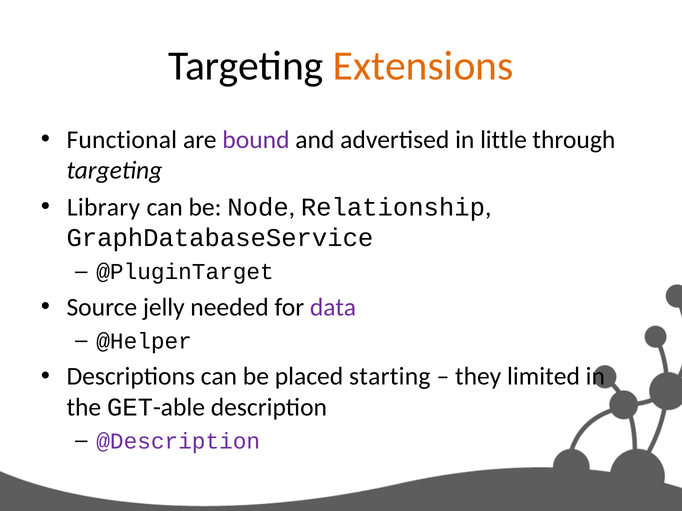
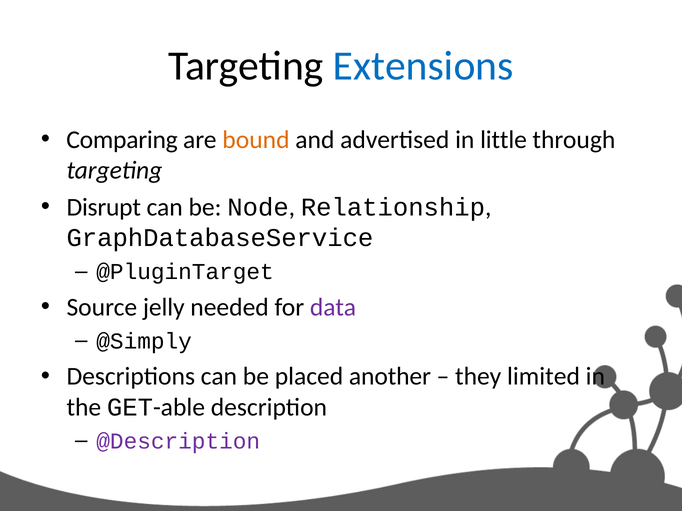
Extensions colour: orange -> blue
Functional: Functional -> Comparing
bound colour: purple -> orange
Library: Library -> Disrupt
@Helper: @Helper -> @Simply
starting: starting -> another
